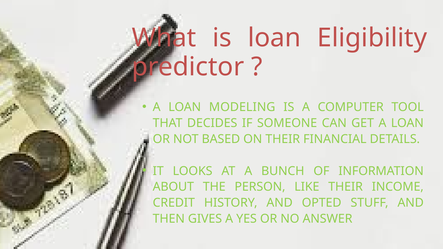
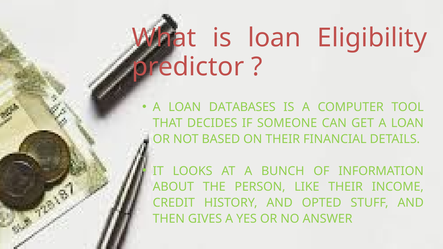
MODELING: MODELING -> DATABASES
